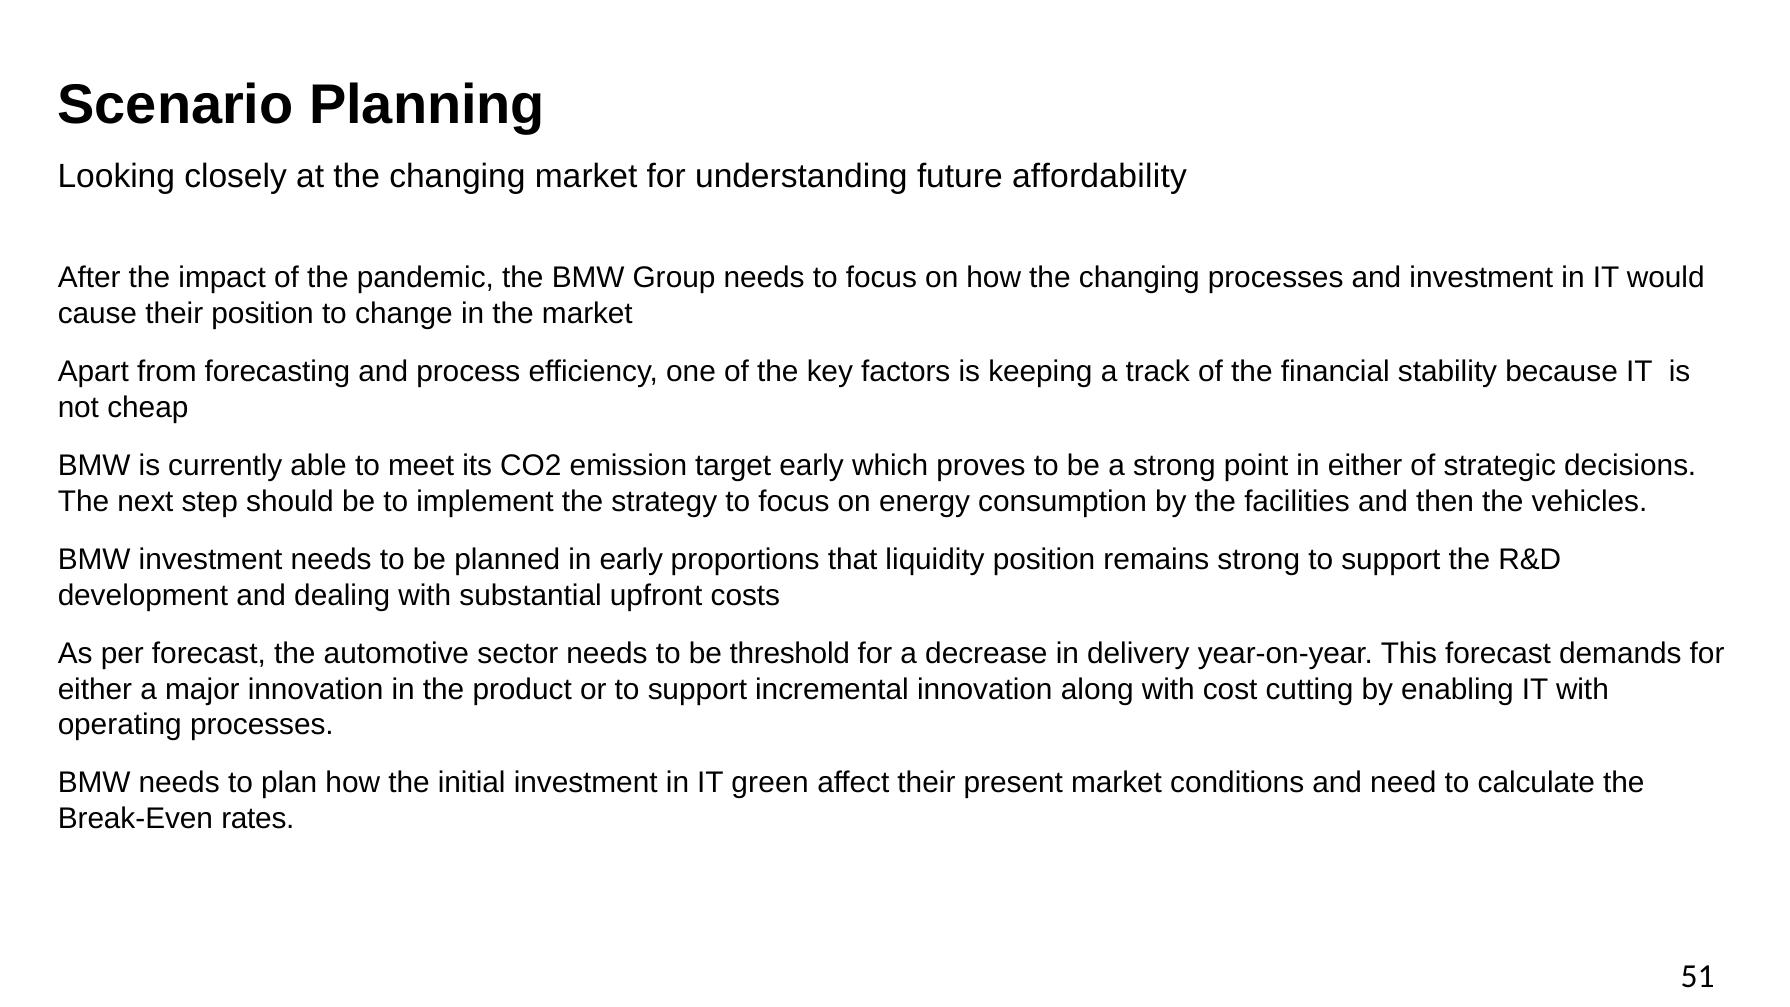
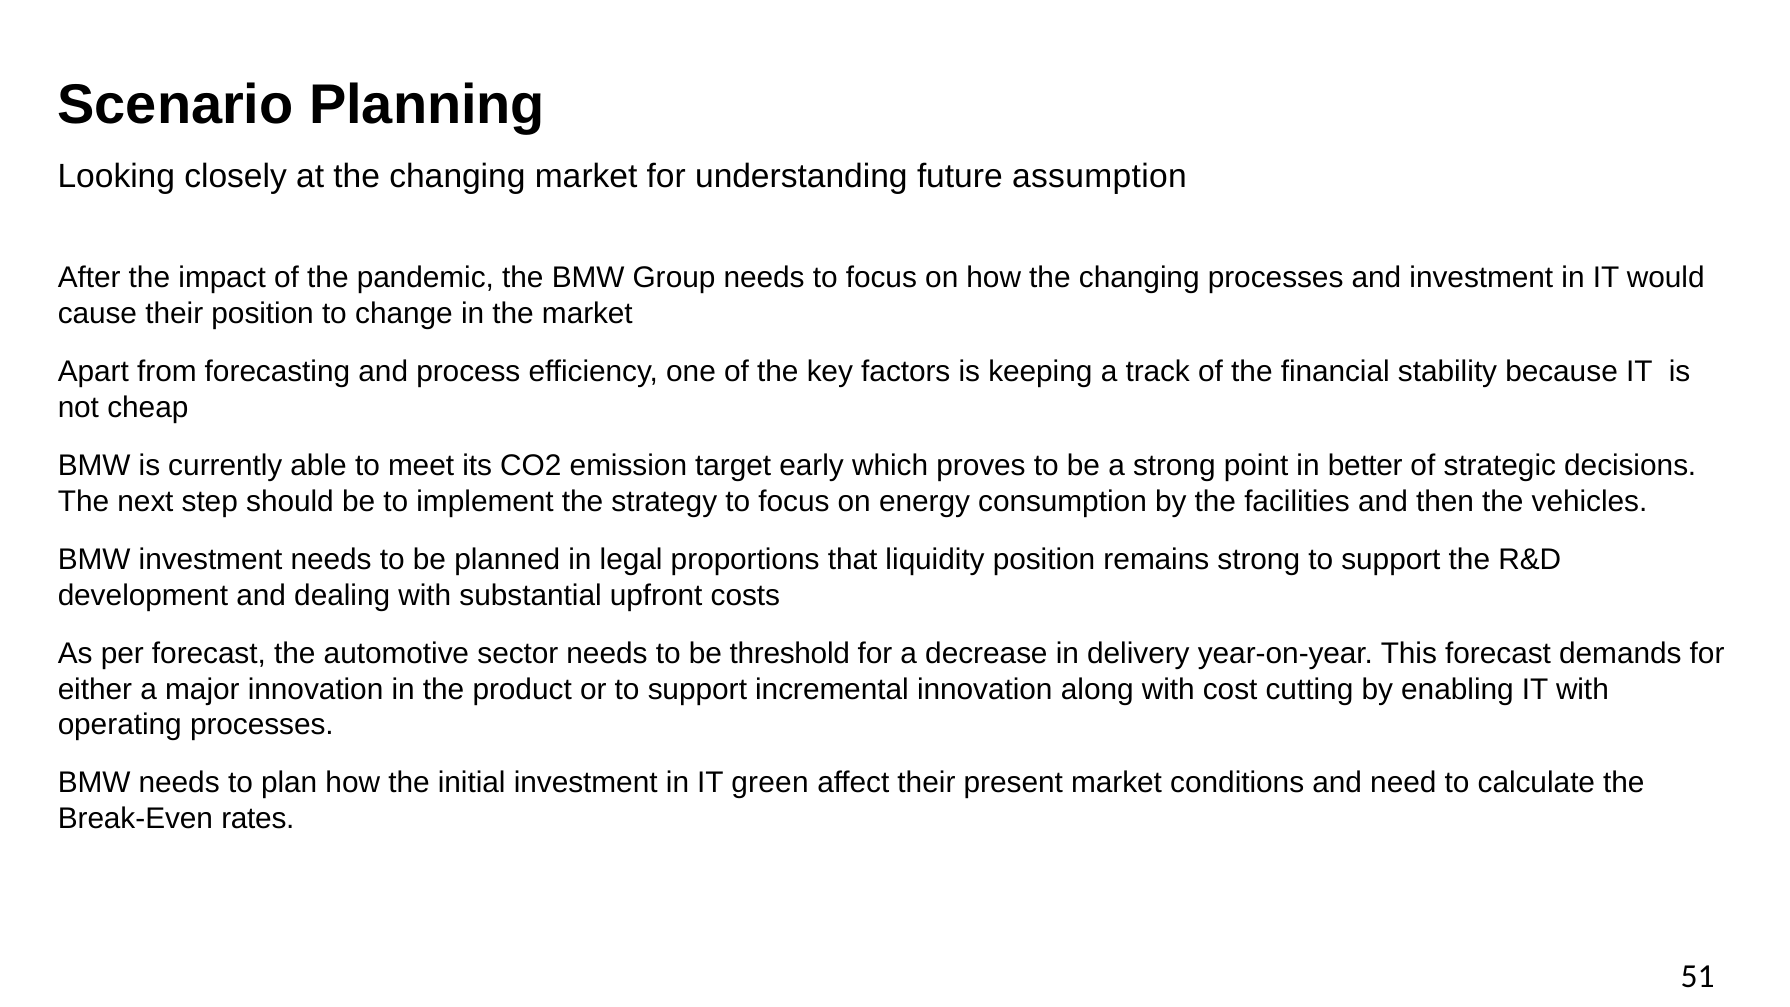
affordability: affordability -> assumption
in either: either -> better
in early: early -> legal
